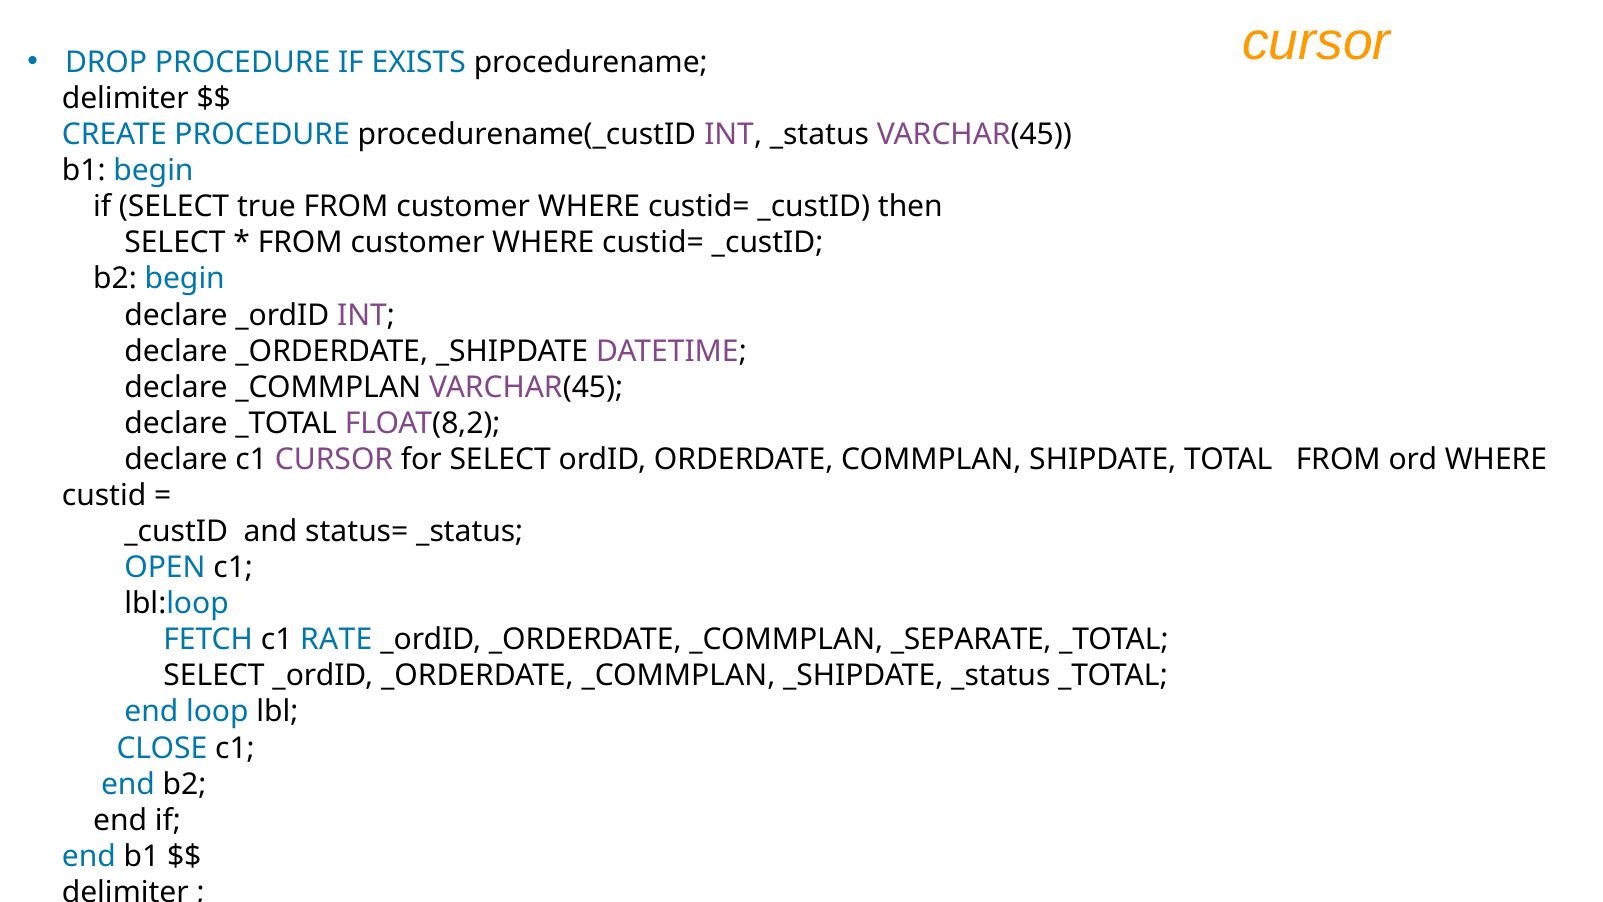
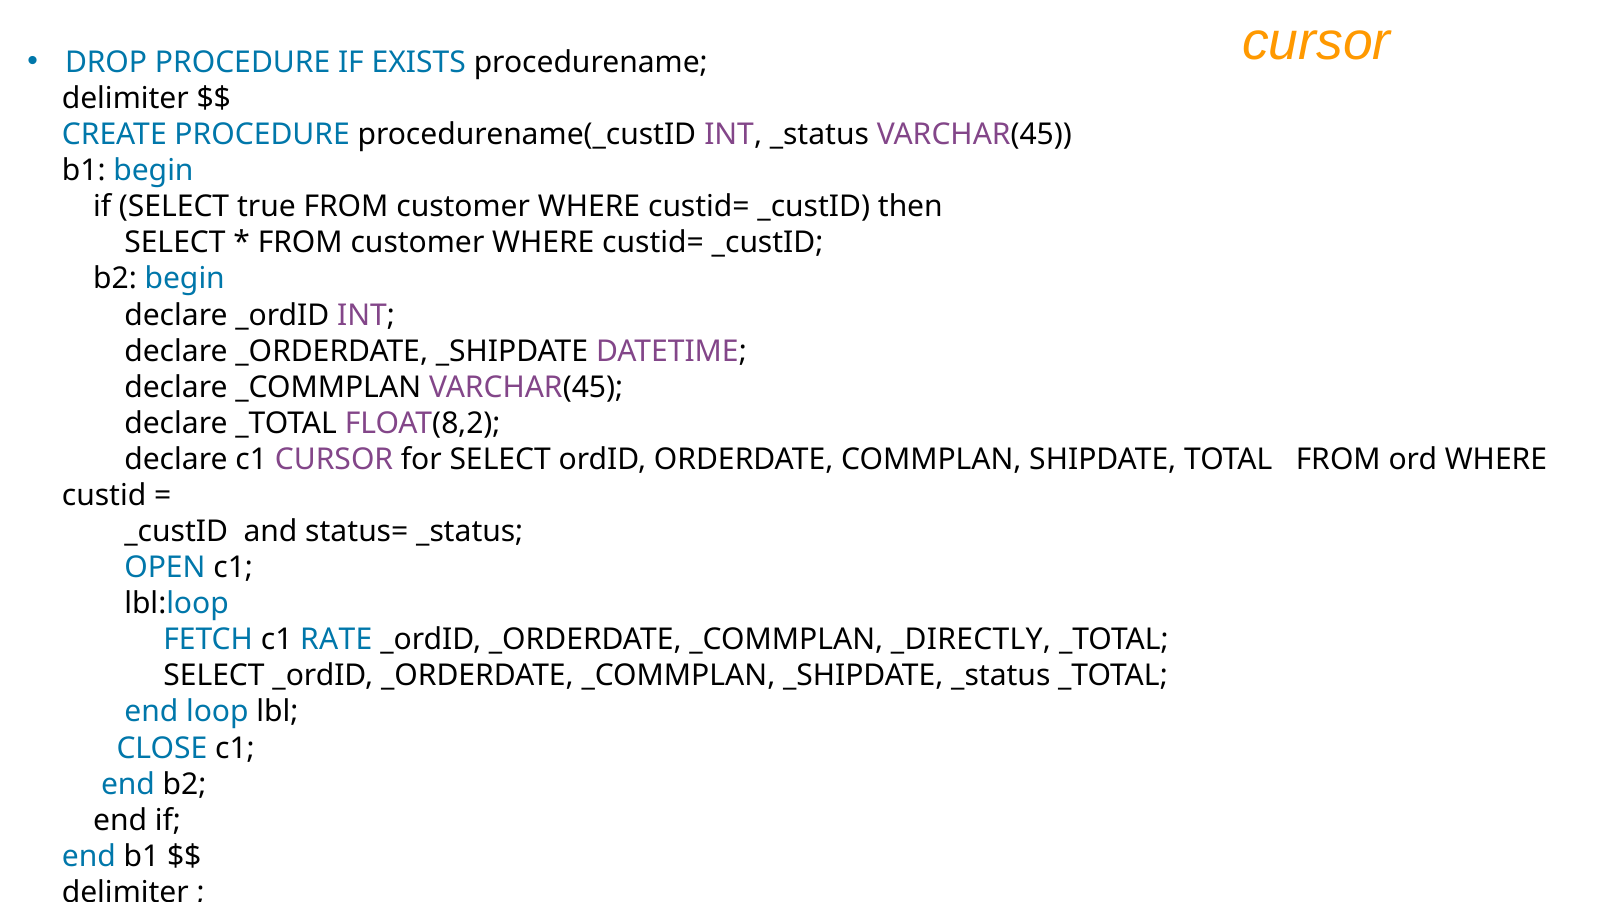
_SEPARATE: _SEPARATE -> _DIRECTLY
